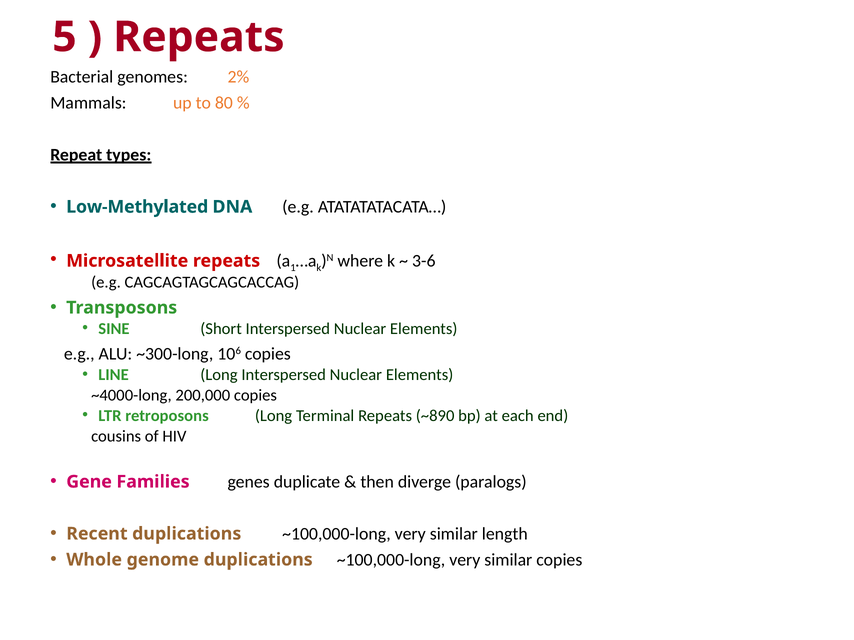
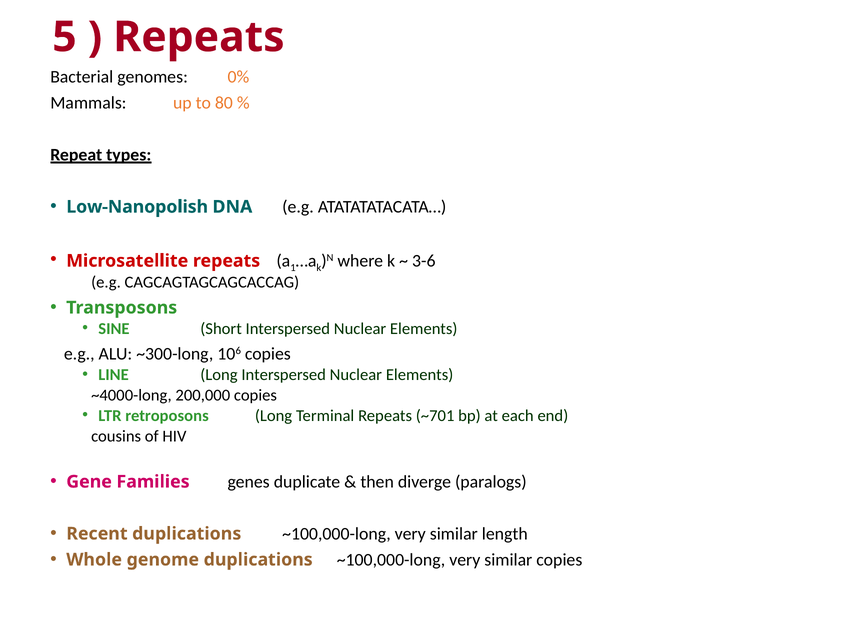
2%: 2% -> 0%
Low-Methylated: Low-Methylated -> Low-Nanopolish
~890: ~890 -> ~701
